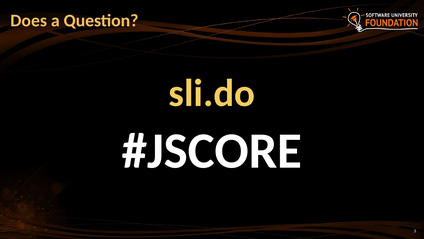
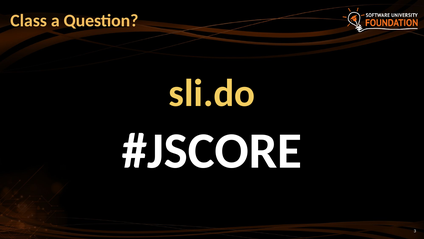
Does: Does -> Class
